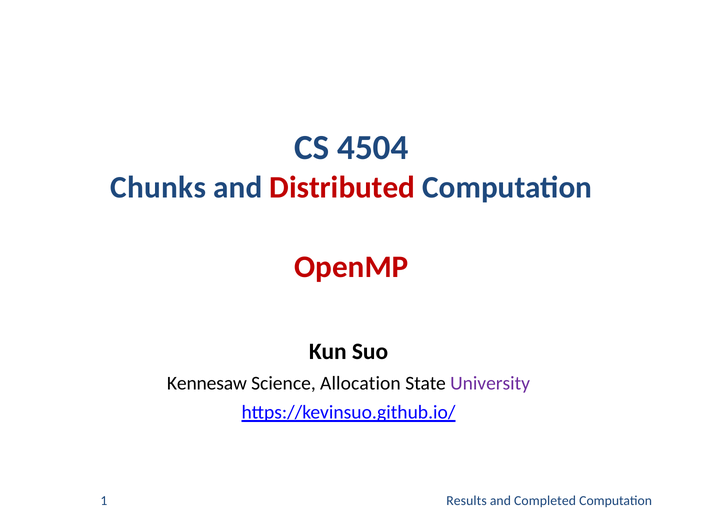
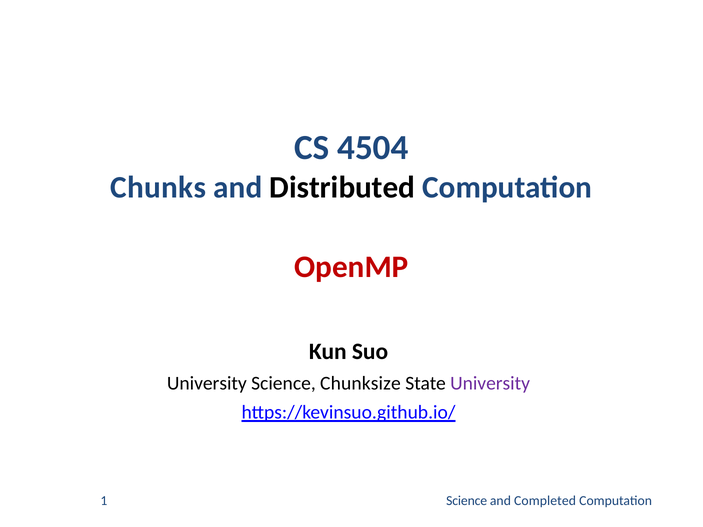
Distributed colour: red -> black
Kennesaw at (207, 383): Kennesaw -> University
Allocation: Allocation -> Chunksize
Results at (467, 501): Results -> Science
